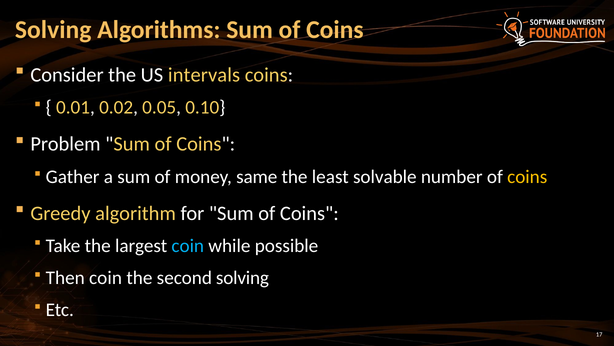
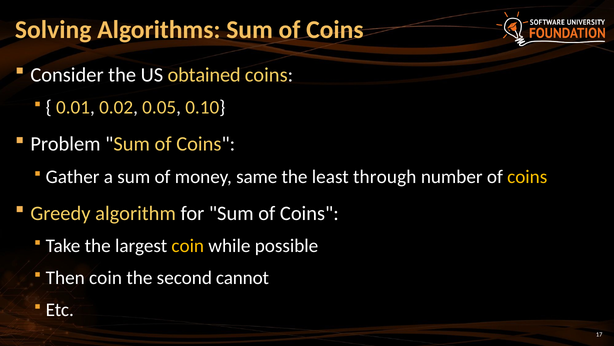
intervals: intervals -> obtained
solvable: solvable -> through
coin at (188, 246) colour: light blue -> yellow
second solving: solving -> cannot
